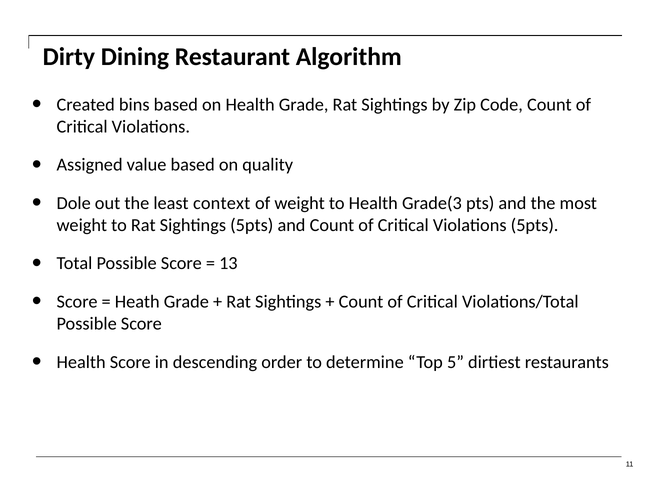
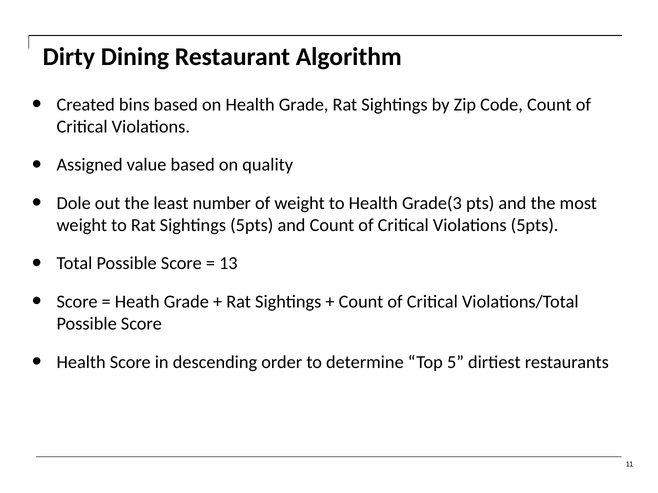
context: context -> number
